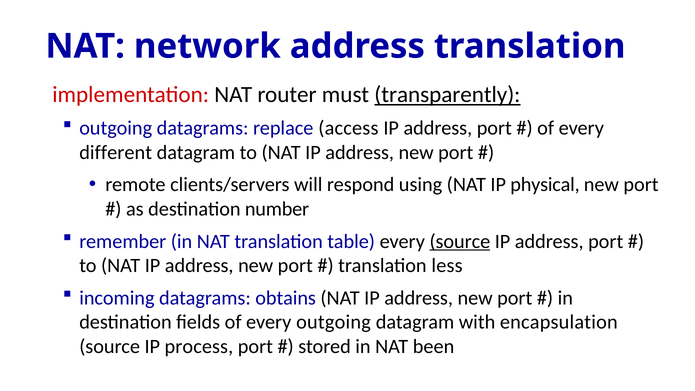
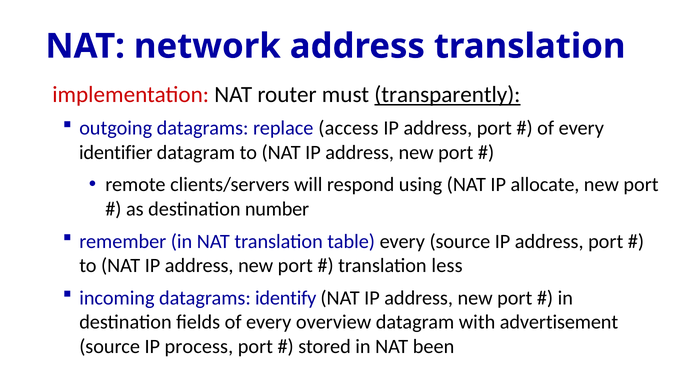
different: different -> identifier
physical: physical -> allocate
source at (460, 241) underline: present -> none
obtains: obtains -> identify
every outgoing: outgoing -> overview
encapsulation: encapsulation -> advertisement
